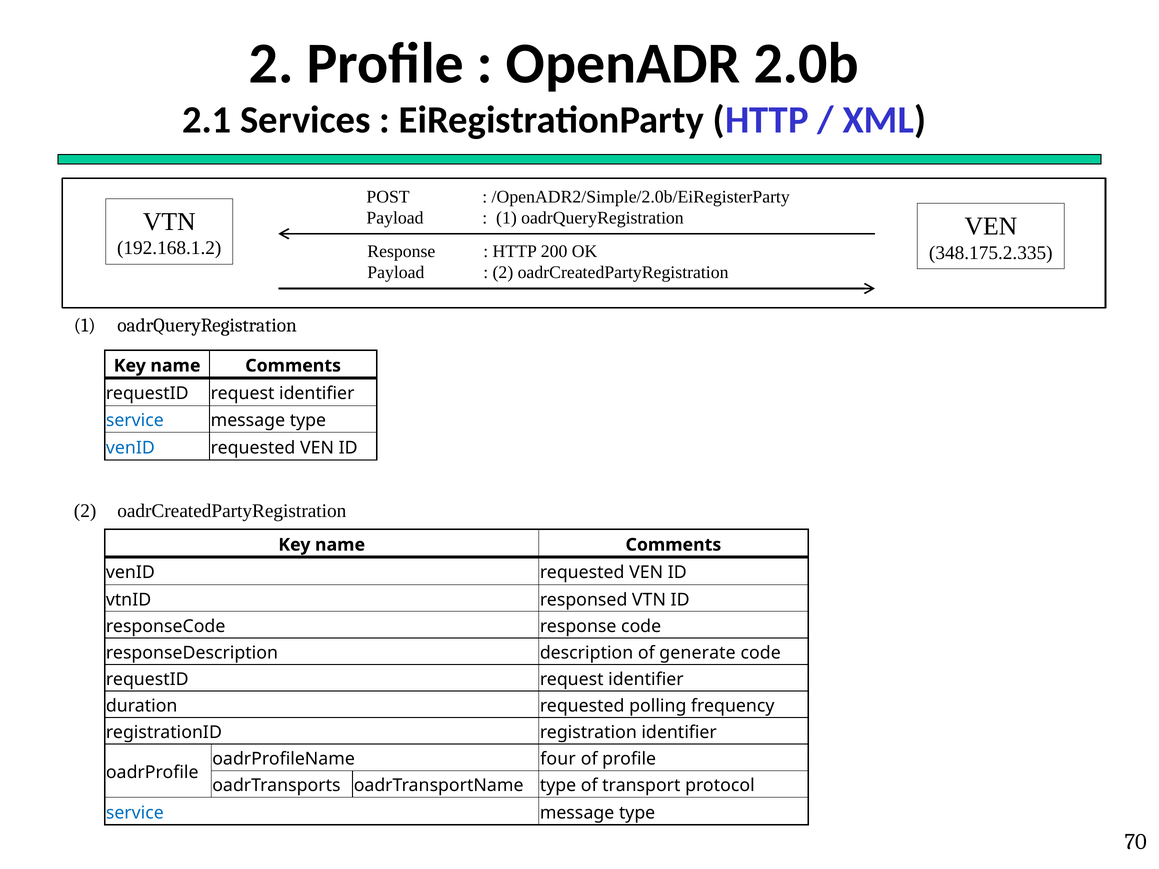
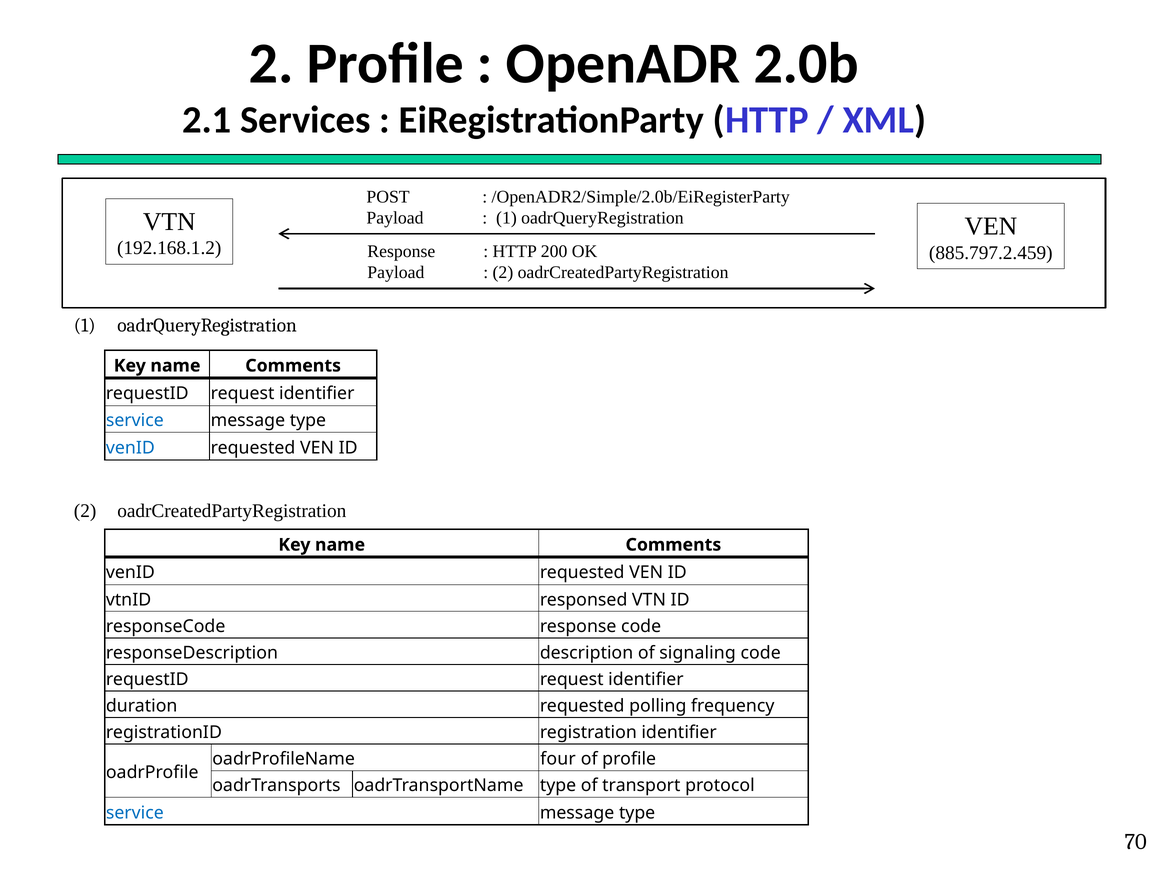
348.175.2.335: 348.175.2.335 -> 885.797.2.459
generate: generate -> signaling
